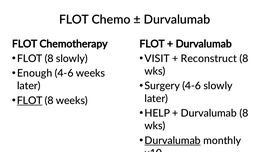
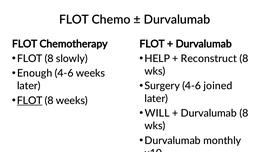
VISIT: VISIT -> HELP
4-6 slowly: slowly -> joined
HELP: HELP -> WILL
Durvalumab at (173, 140) underline: present -> none
